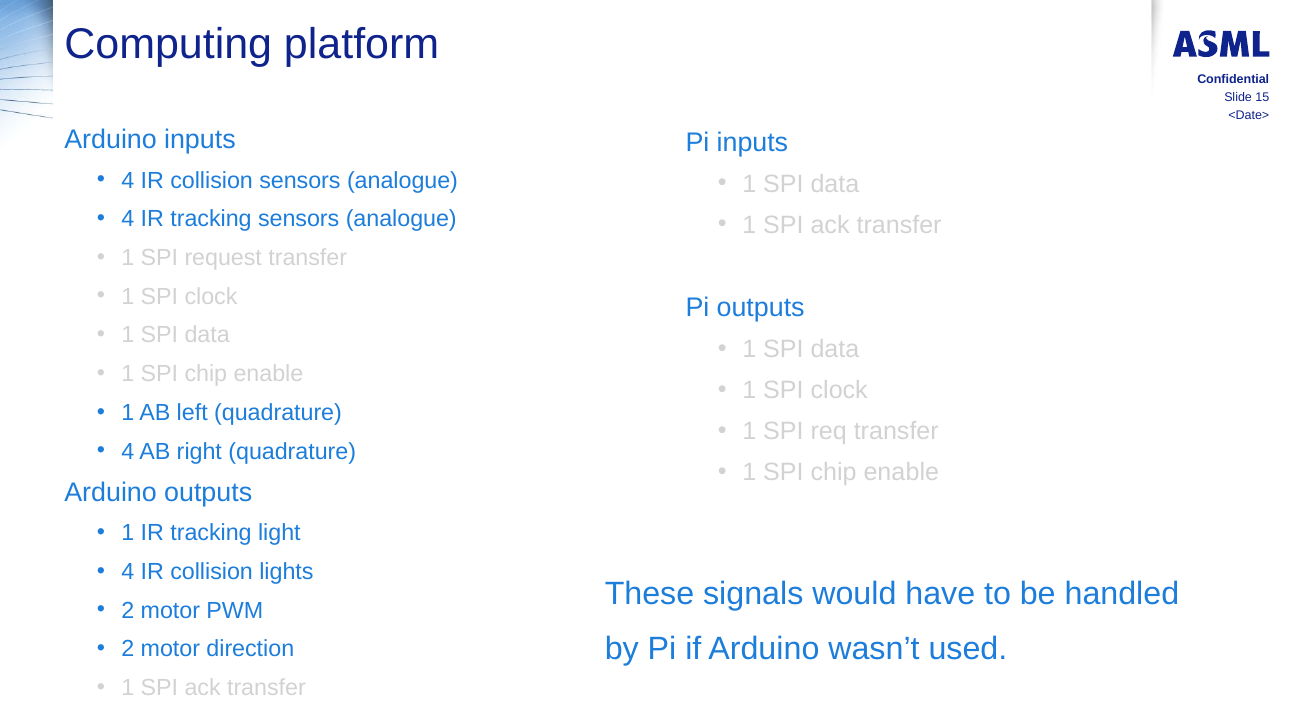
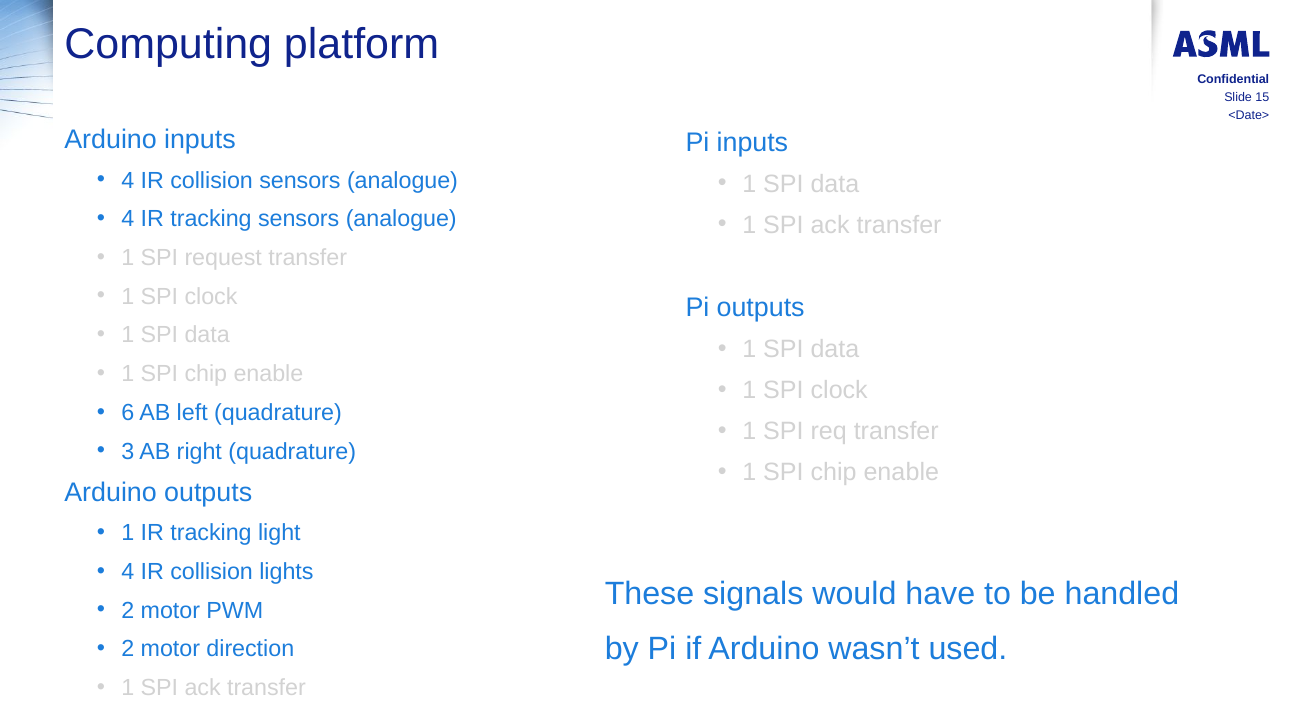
1 at (128, 413): 1 -> 6
4 at (128, 451): 4 -> 3
